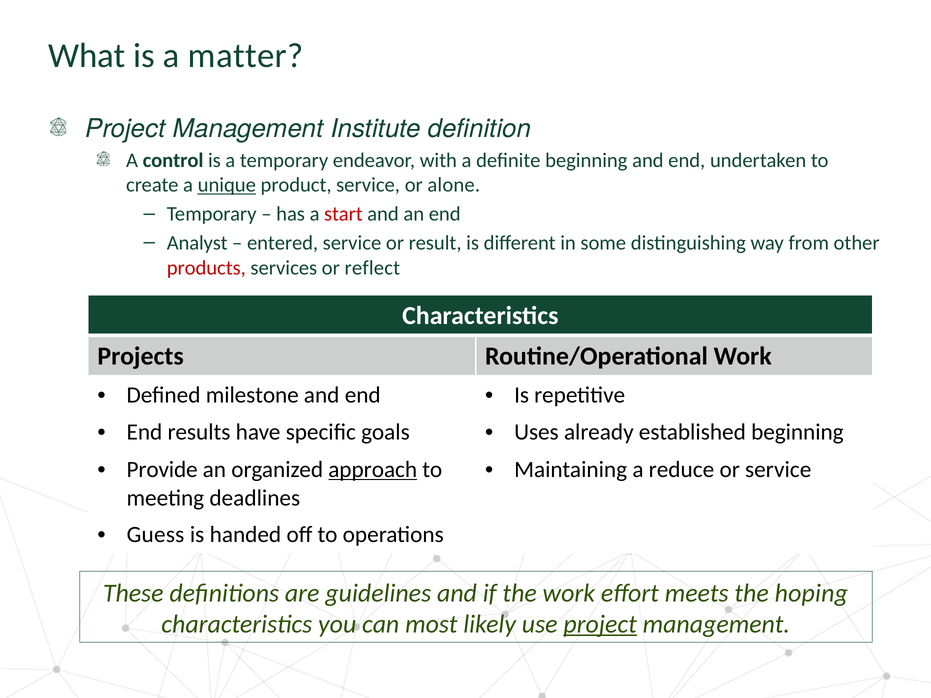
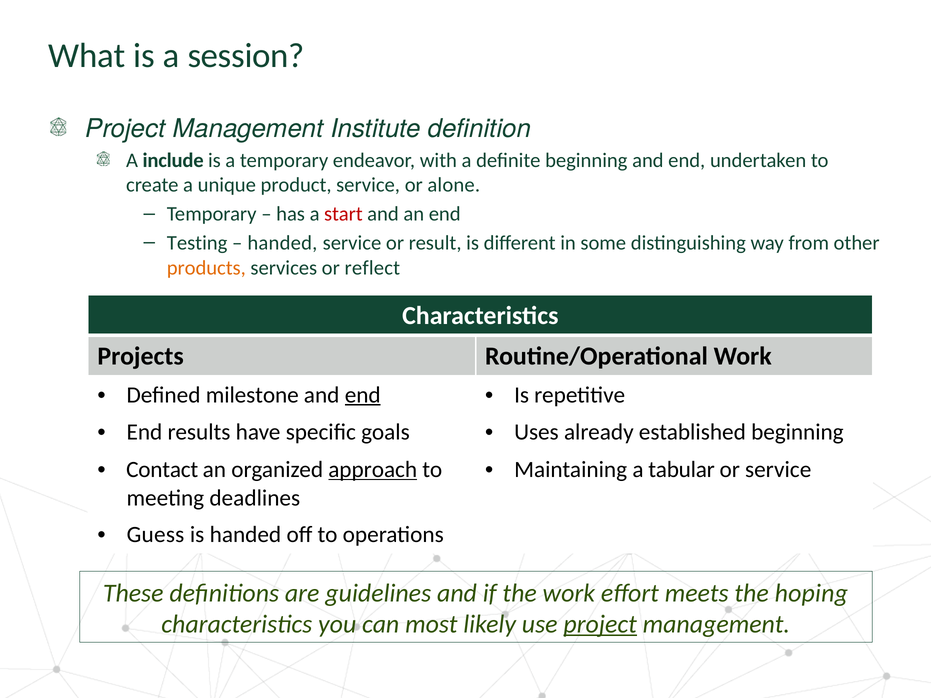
matter: matter -> session
control: control -> include
unique underline: present -> none
Analyst: Analyst -> Testing
entered at (283, 243): entered -> handed
products colour: red -> orange
end at (363, 395) underline: none -> present
Provide: Provide -> Contact
reduce: reduce -> tabular
